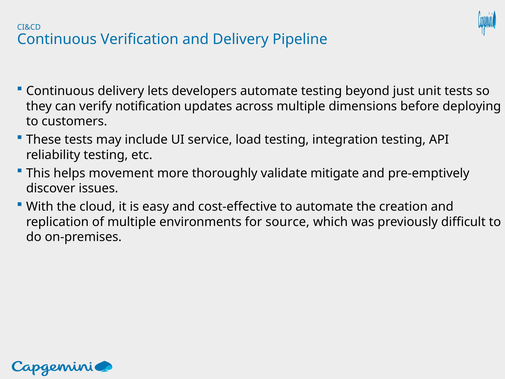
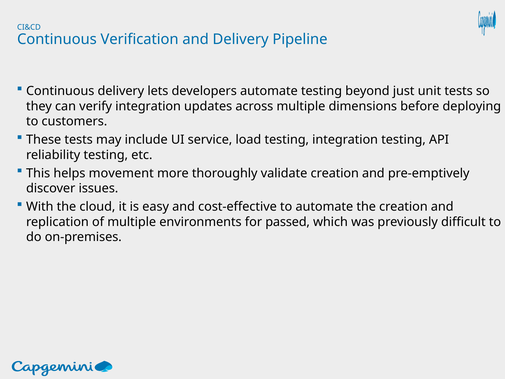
verify notification: notification -> integration
validate mitigate: mitigate -> creation
source: source -> passed
